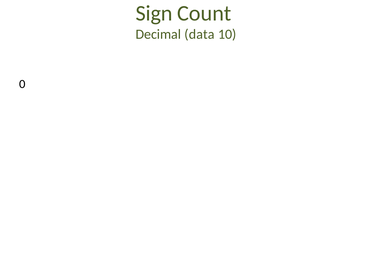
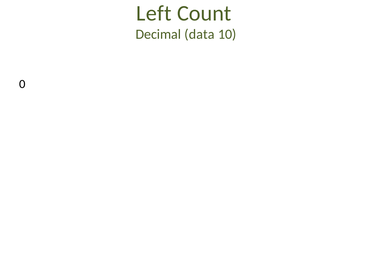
Sign: Sign -> Left
